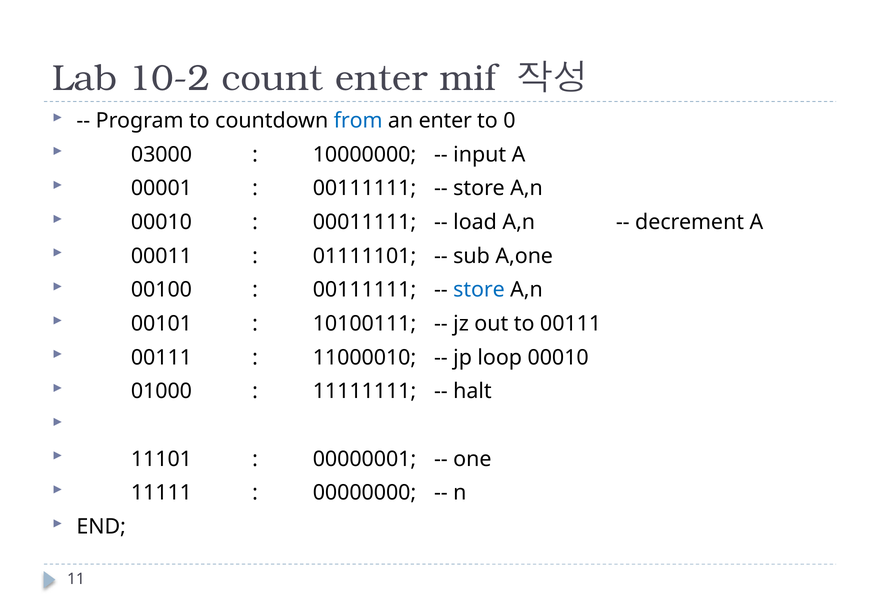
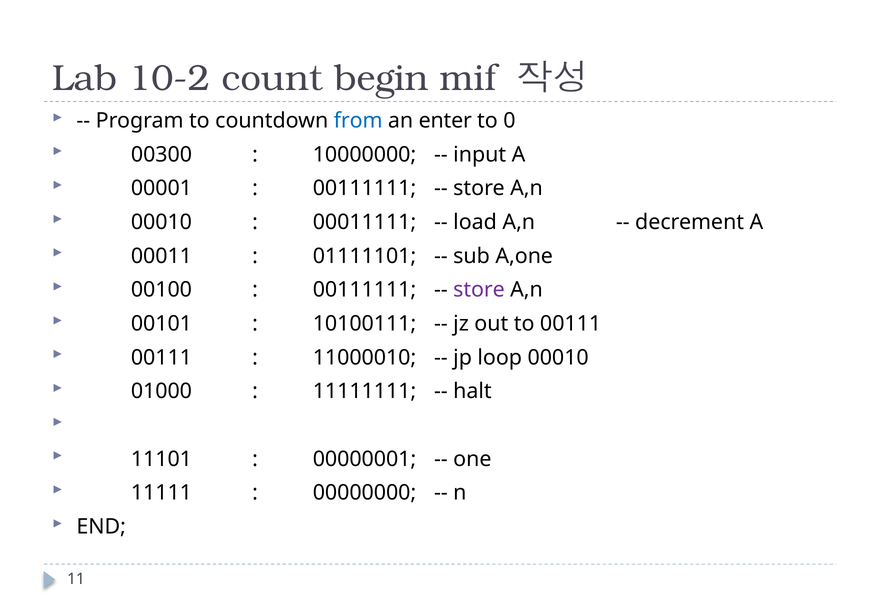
count enter: enter -> begin
03000: 03000 -> 00300
store at (479, 290) colour: blue -> purple
